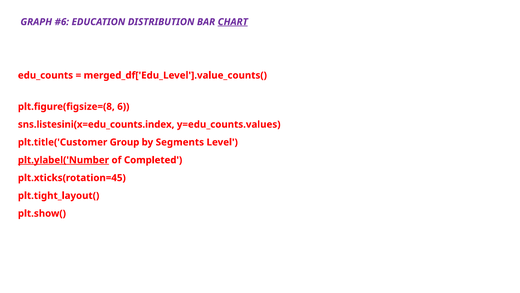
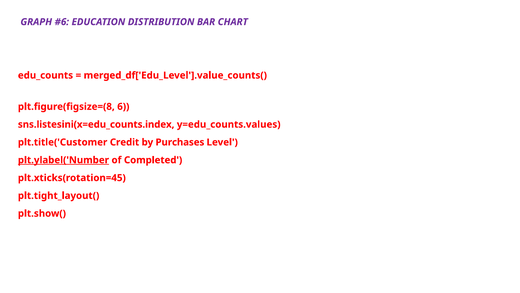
CHART underline: present -> none
Group: Group -> Credit
Segments: Segments -> Purchases
